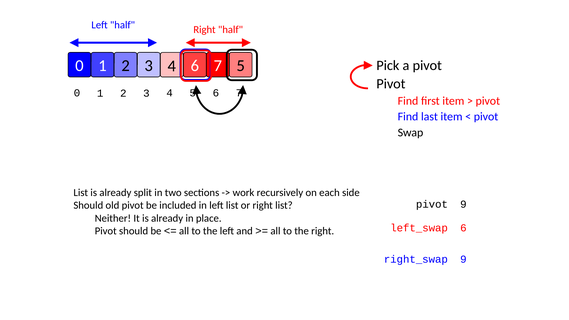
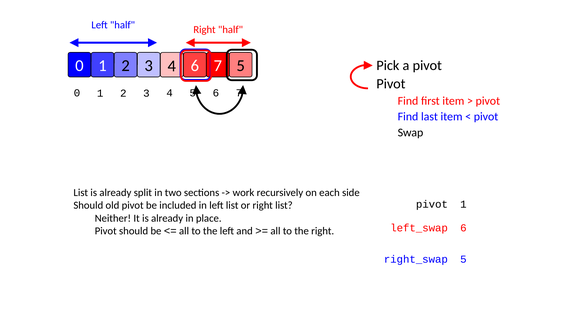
pivot 9: 9 -> 1
right_swap 9: 9 -> 5
